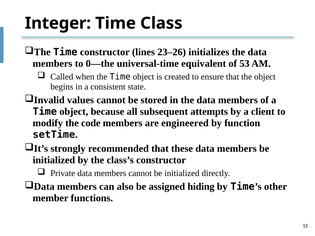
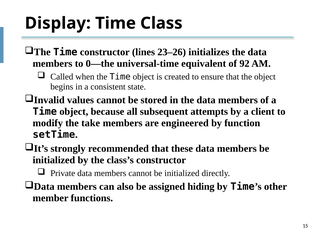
Integer: Integer -> Display
53: 53 -> 92
code: code -> take
